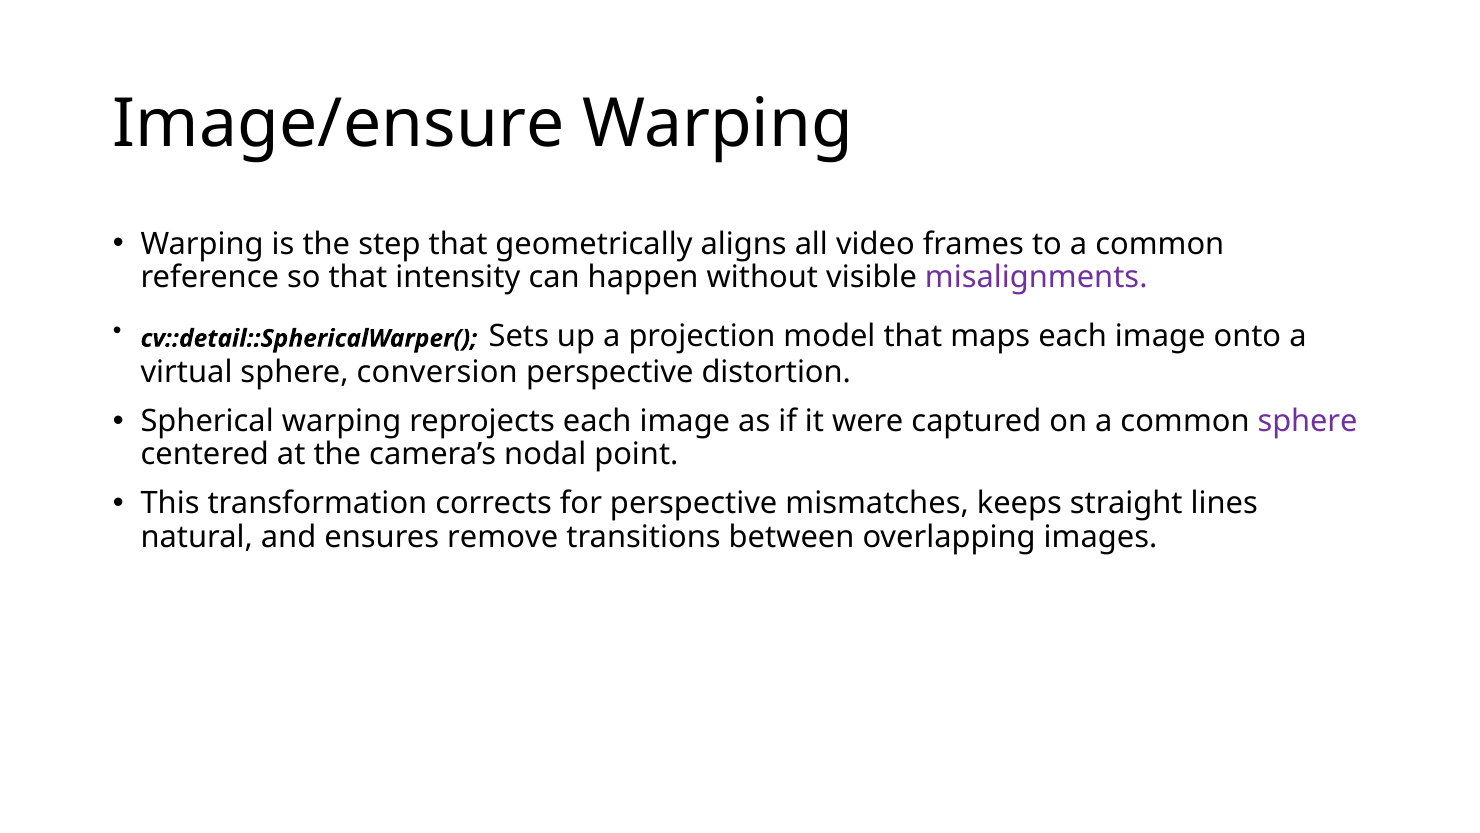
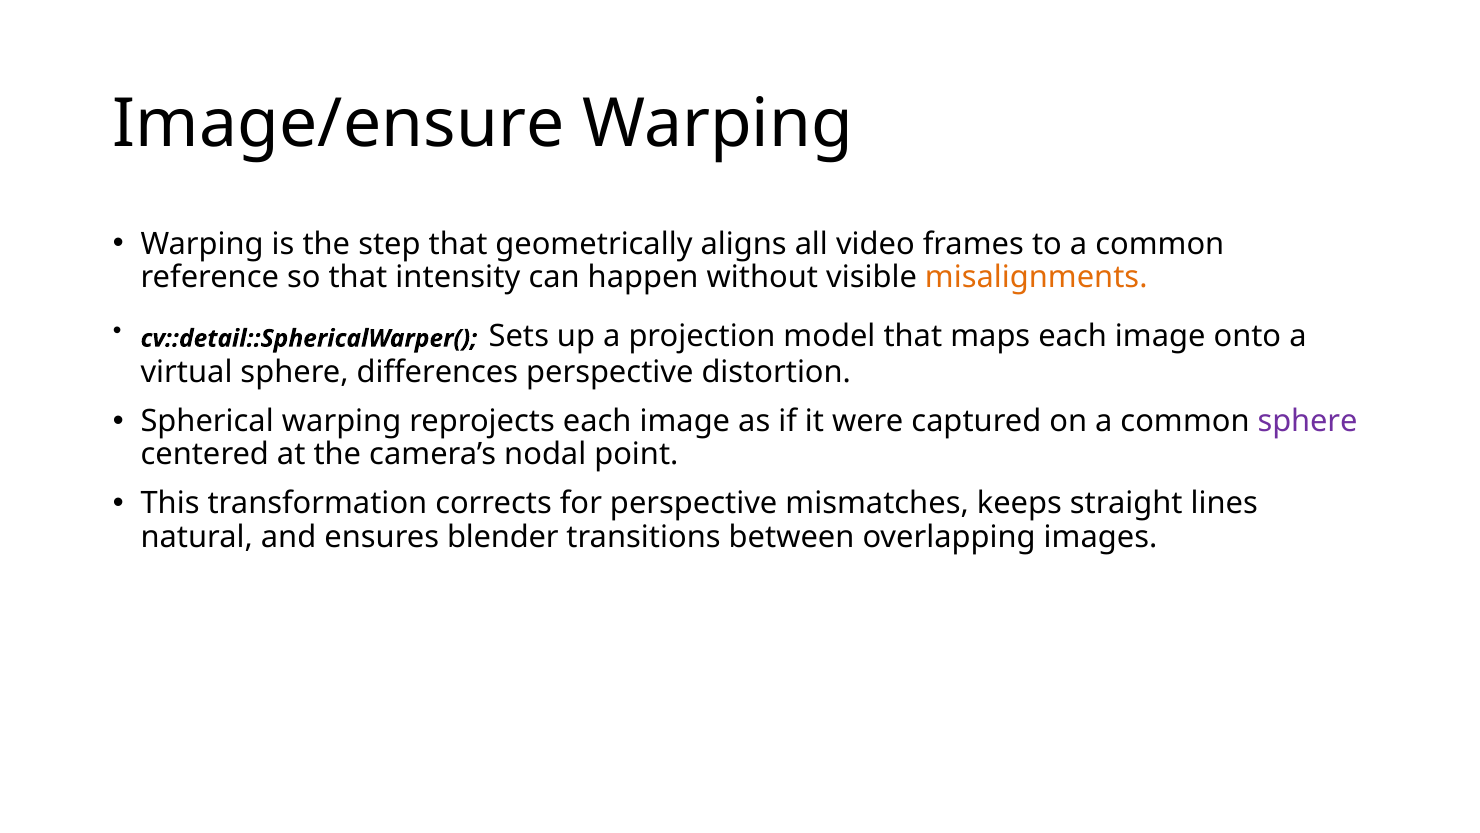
misalignments colour: purple -> orange
conversion: conversion -> differences
remove: remove -> blender
